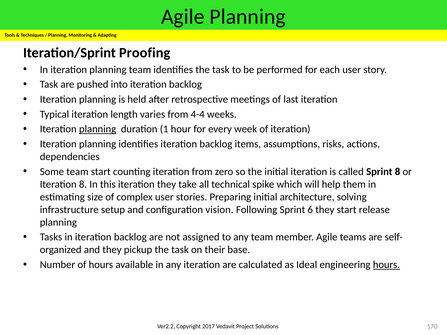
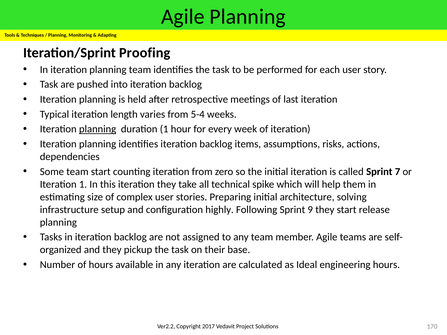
4-4: 4-4 -> 5-4
Sprint 8: 8 -> 7
Iteration 8: 8 -> 1
vision: vision -> highly
6: 6 -> 9
hours at (386, 265) underline: present -> none
